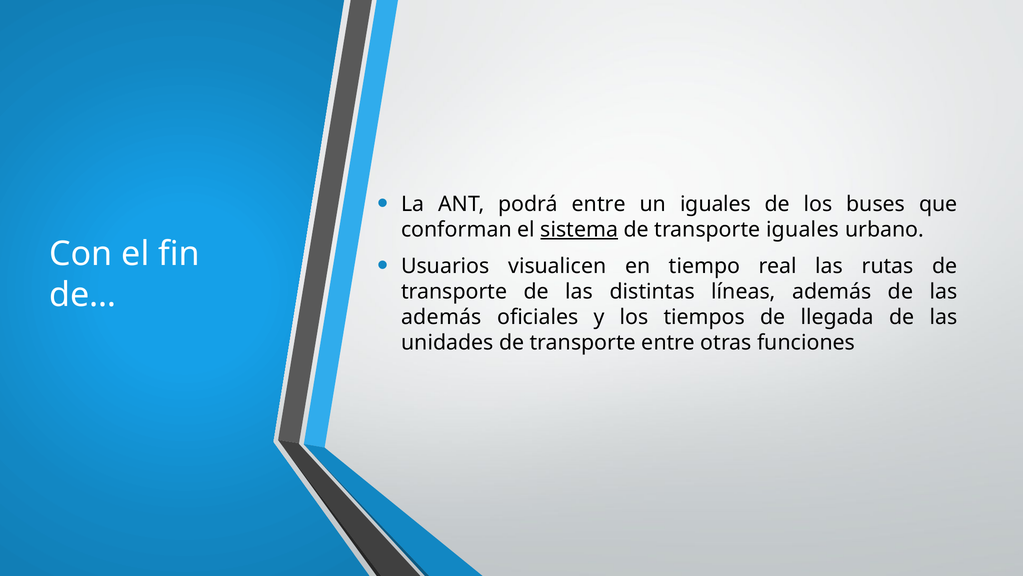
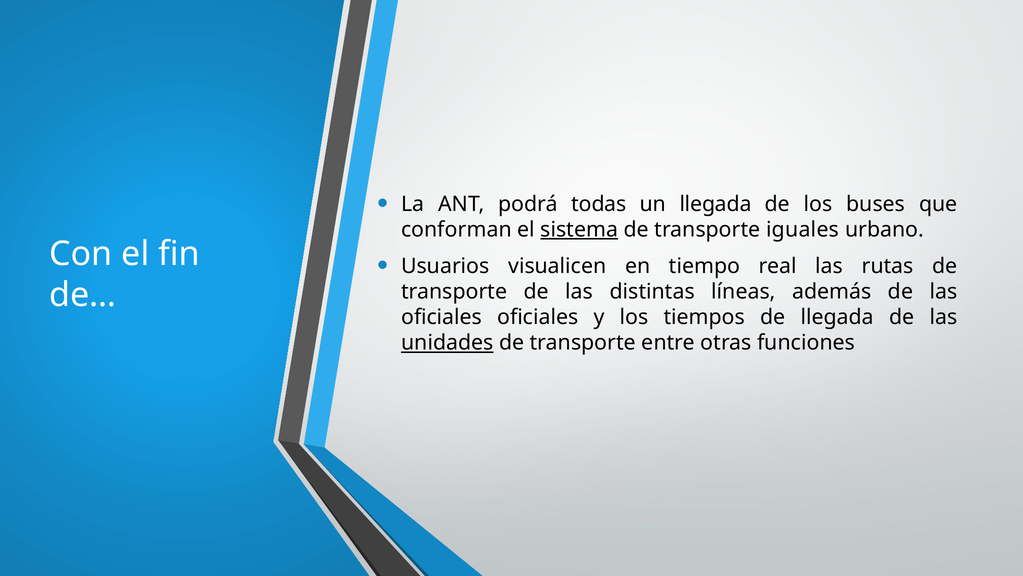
podrá entre: entre -> todas
un iguales: iguales -> llegada
además at (441, 317): además -> oficiales
unidades underline: none -> present
